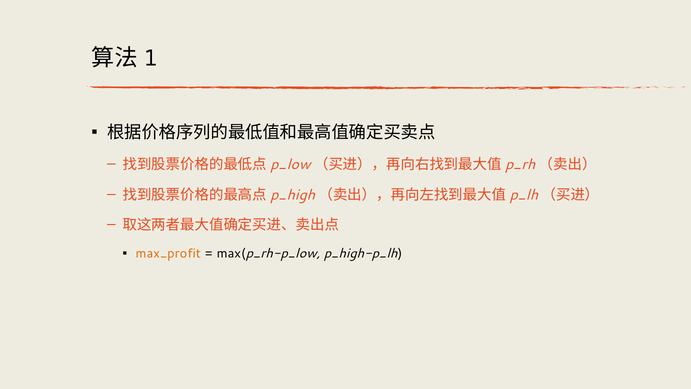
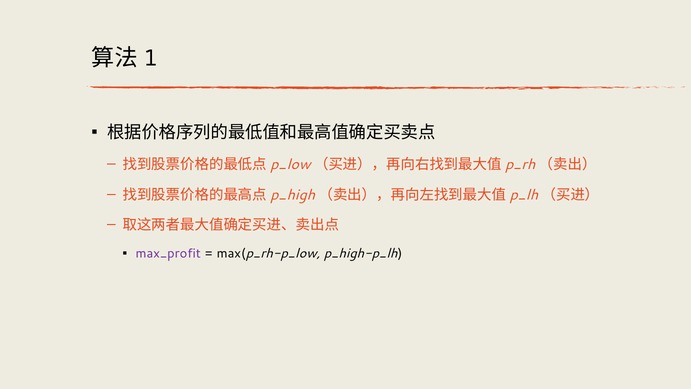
max_profit colour: orange -> purple
